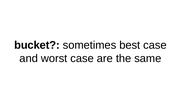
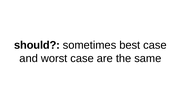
bucket: bucket -> should
